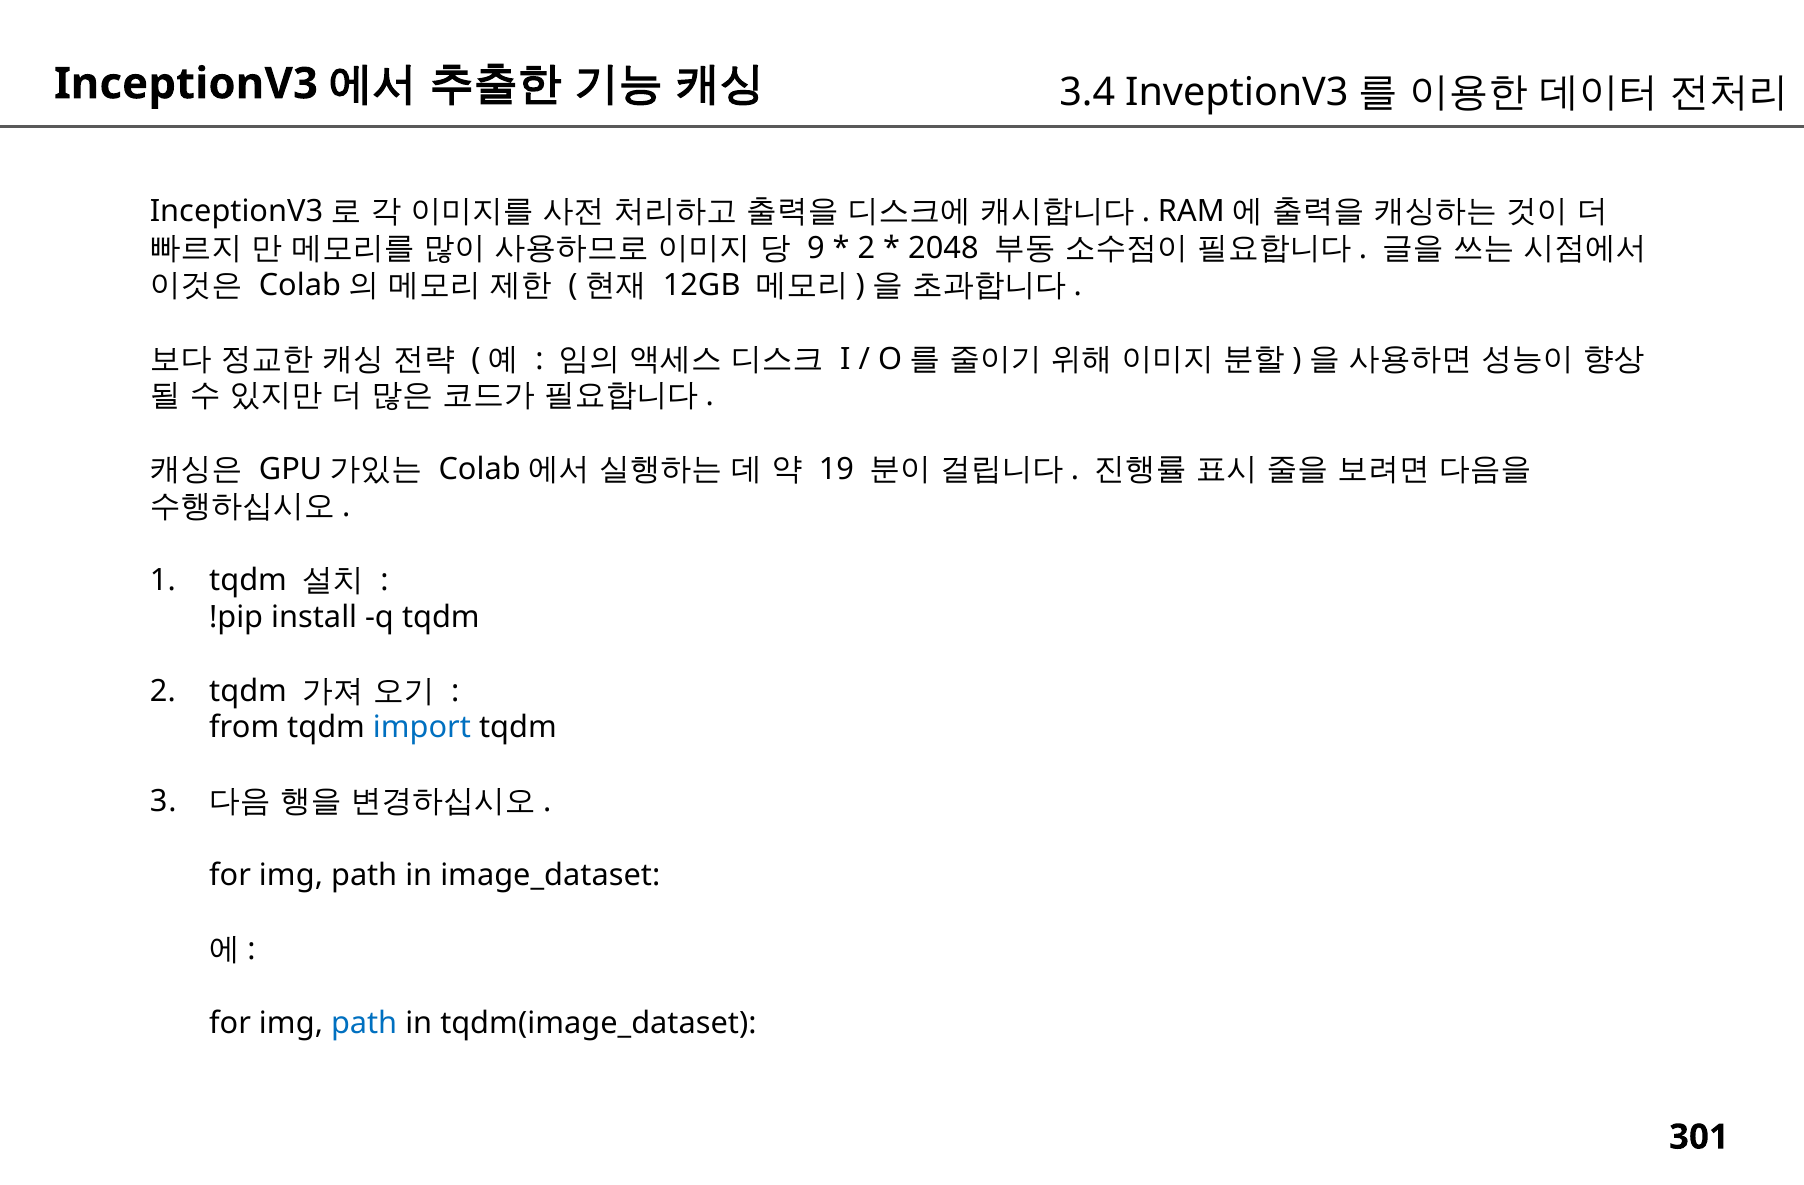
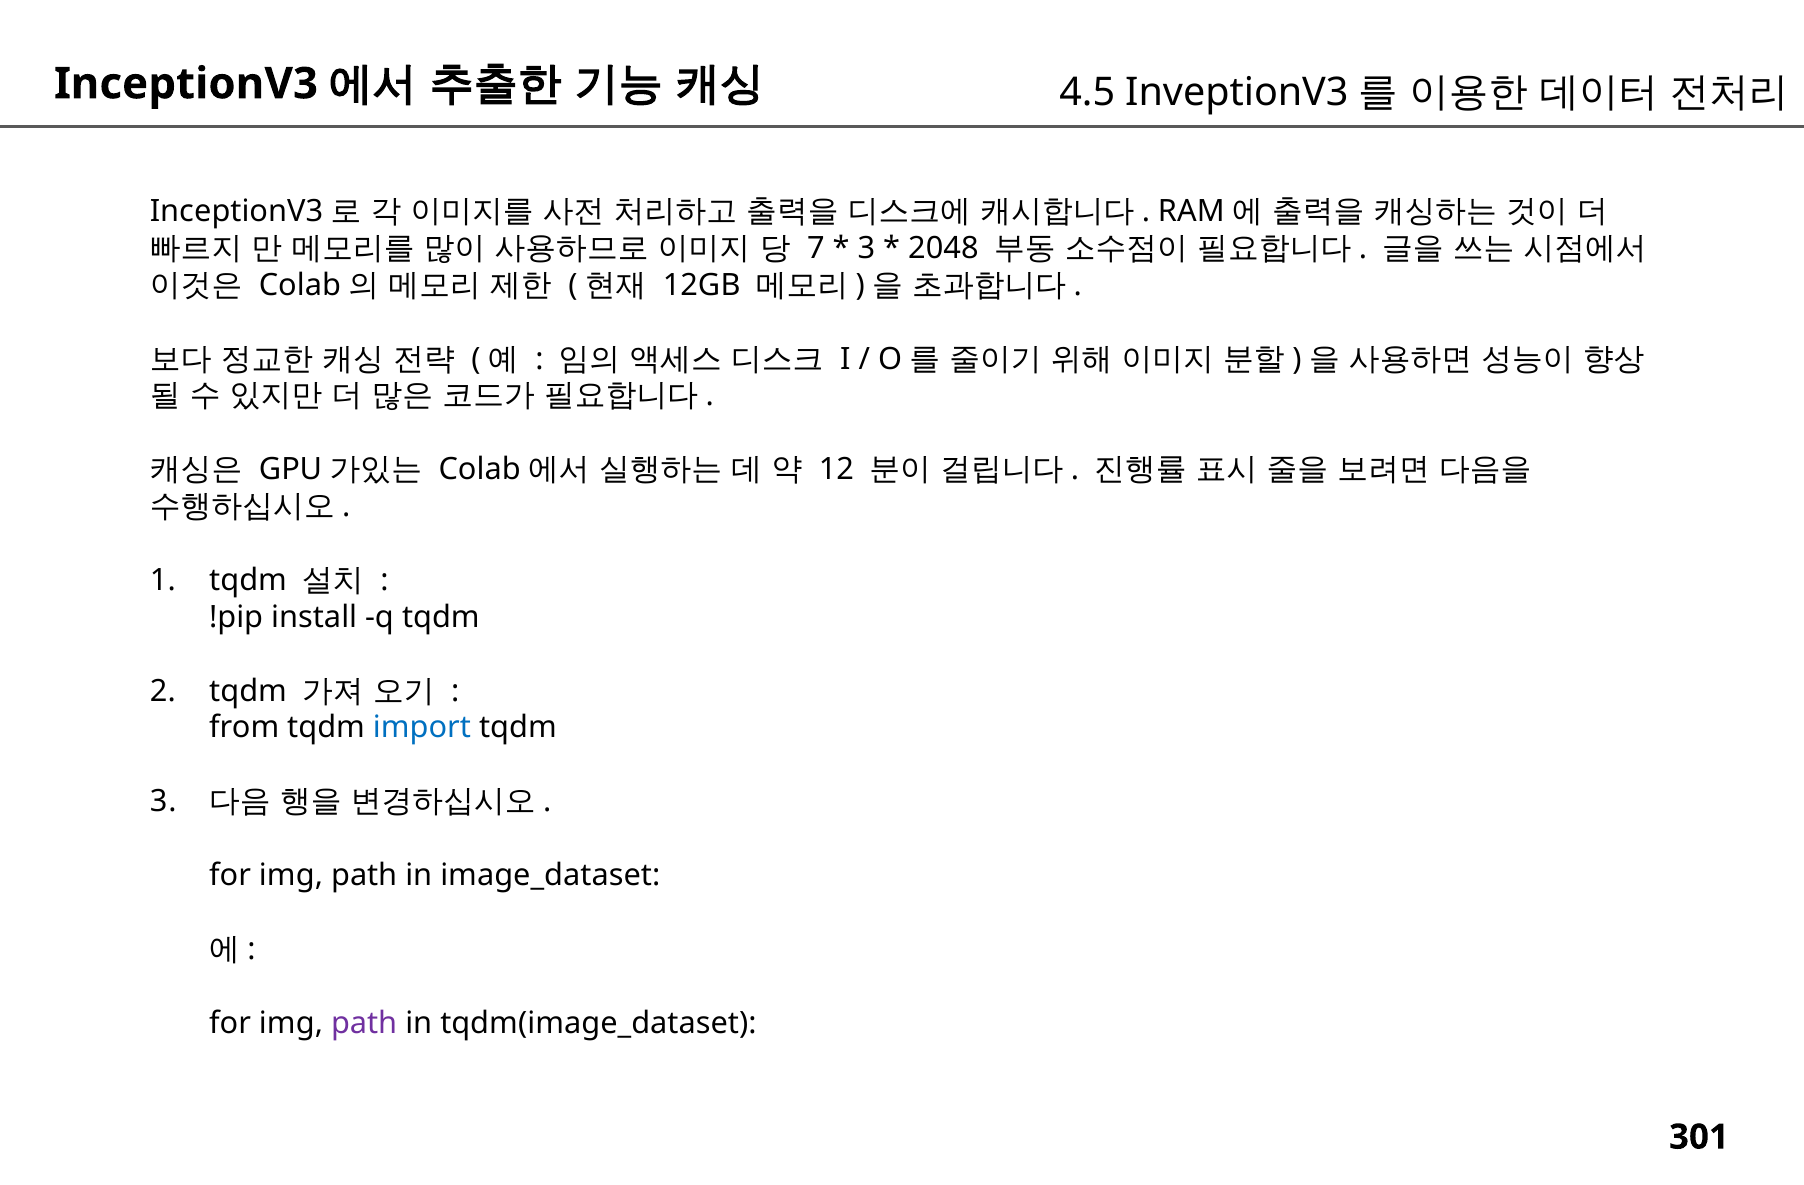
3.4: 3.4 -> 4.5
9: 9 -> 7
2 at (866, 248): 2 -> 3
19: 19 -> 12
path at (364, 1023) colour: blue -> purple
